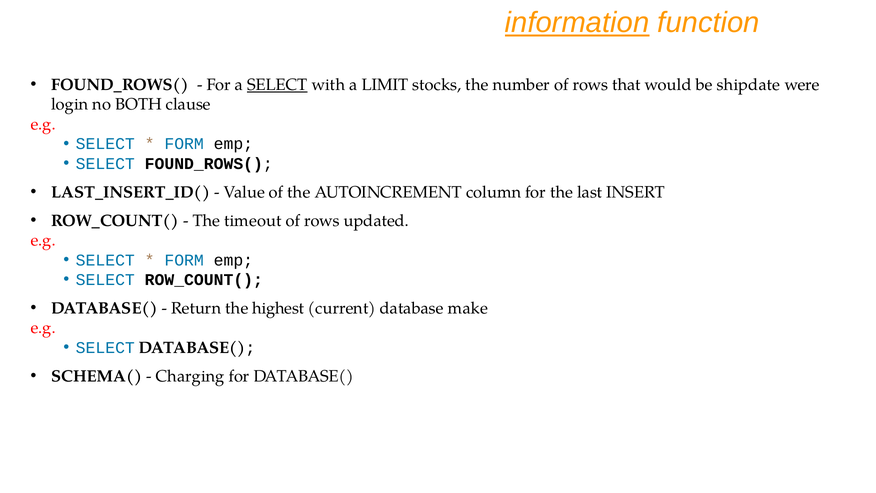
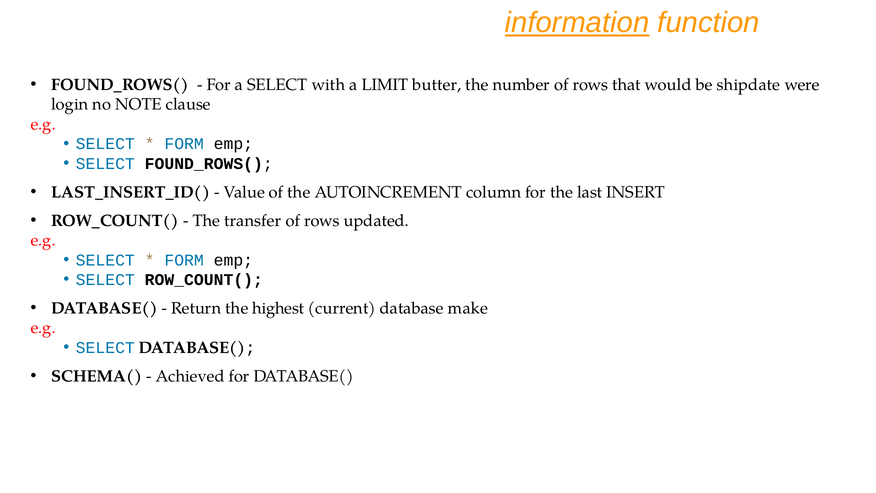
SELECT at (277, 85) underline: present -> none
stocks: stocks -> butter
BOTH: BOTH -> NOTE
timeout: timeout -> transfer
Charging: Charging -> Achieved
